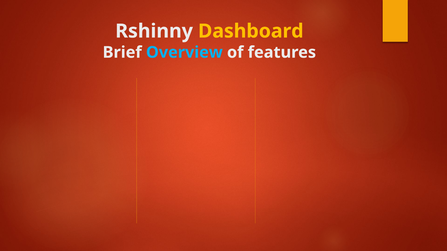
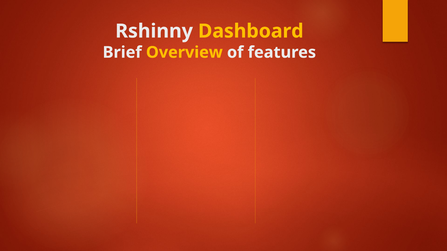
Overview colour: light blue -> yellow
